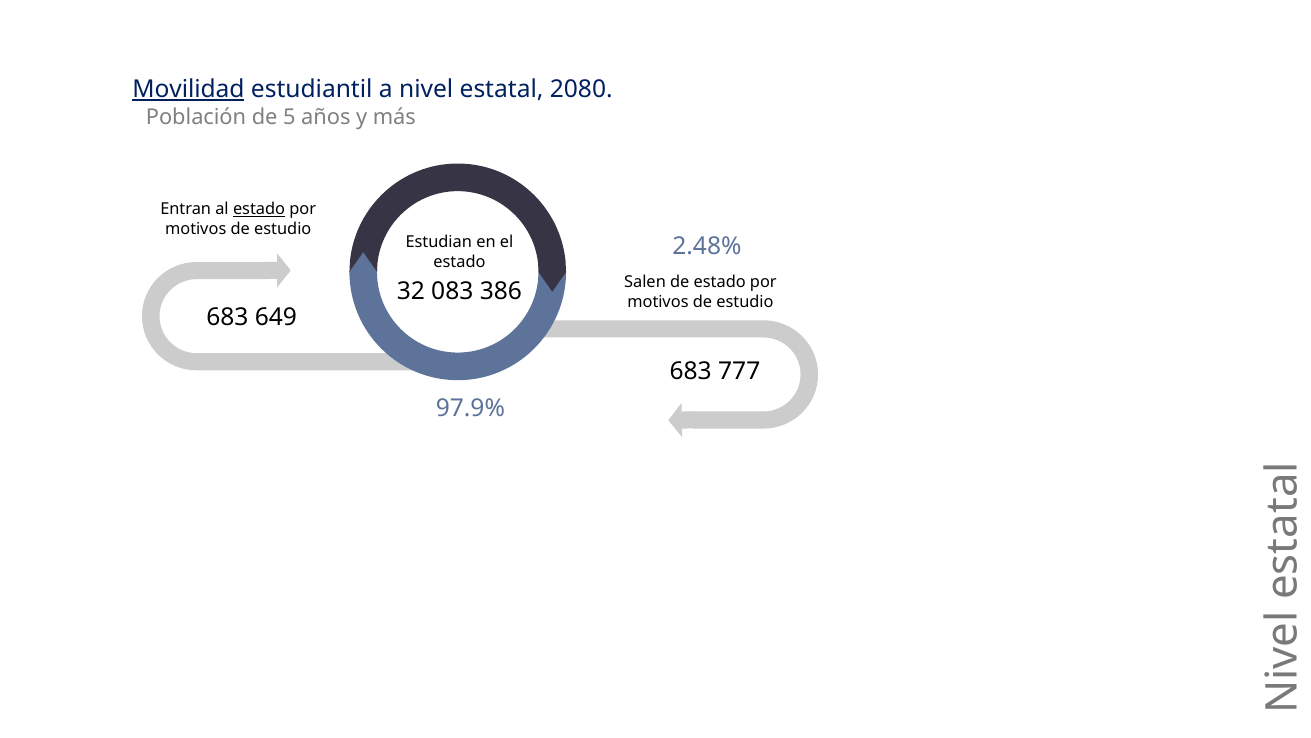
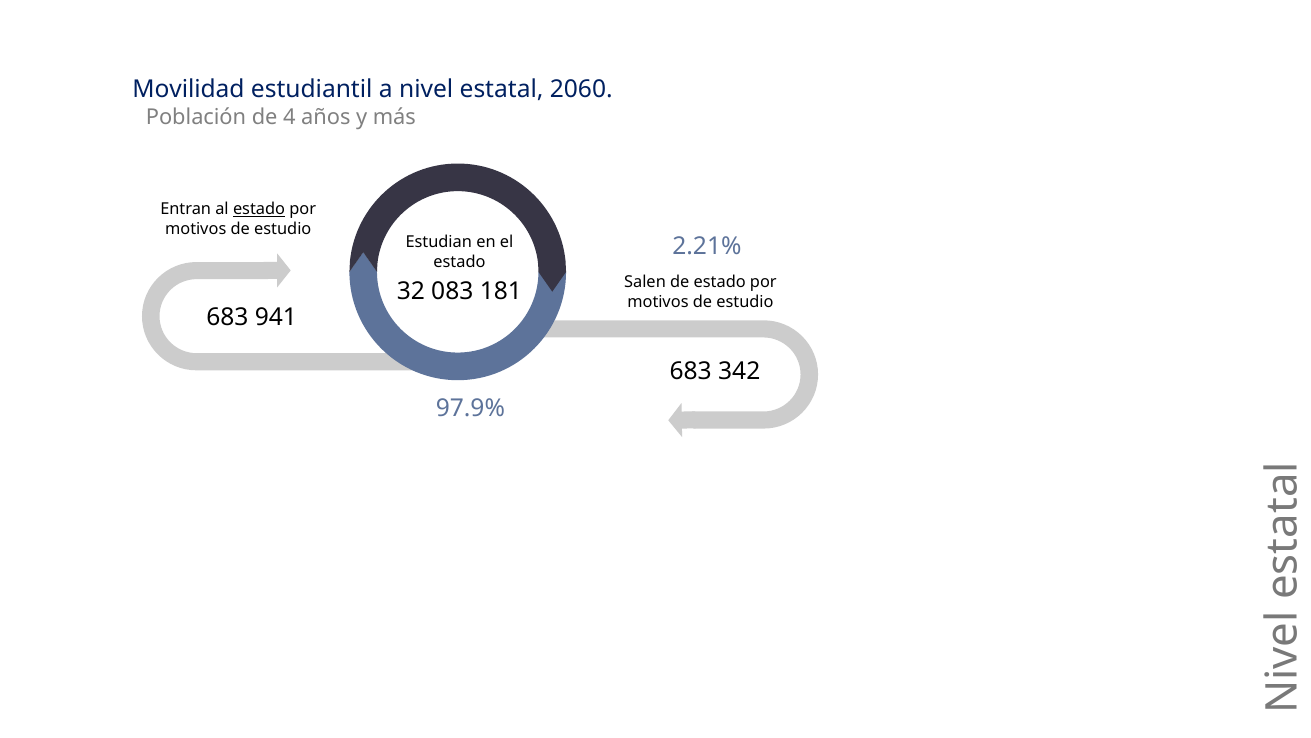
Movilidad underline: present -> none
2080: 2080 -> 2060
5: 5 -> 4
2.48%: 2.48% -> 2.21%
386: 386 -> 181
649: 649 -> 941
777: 777 -> 342
